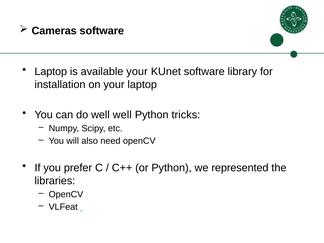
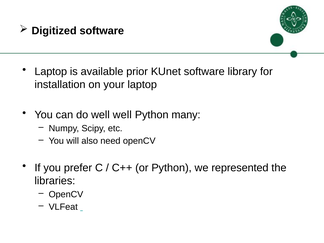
Cameras: Cameras -> Digitized
available your: your -> prior
tricks: tricks -> many
